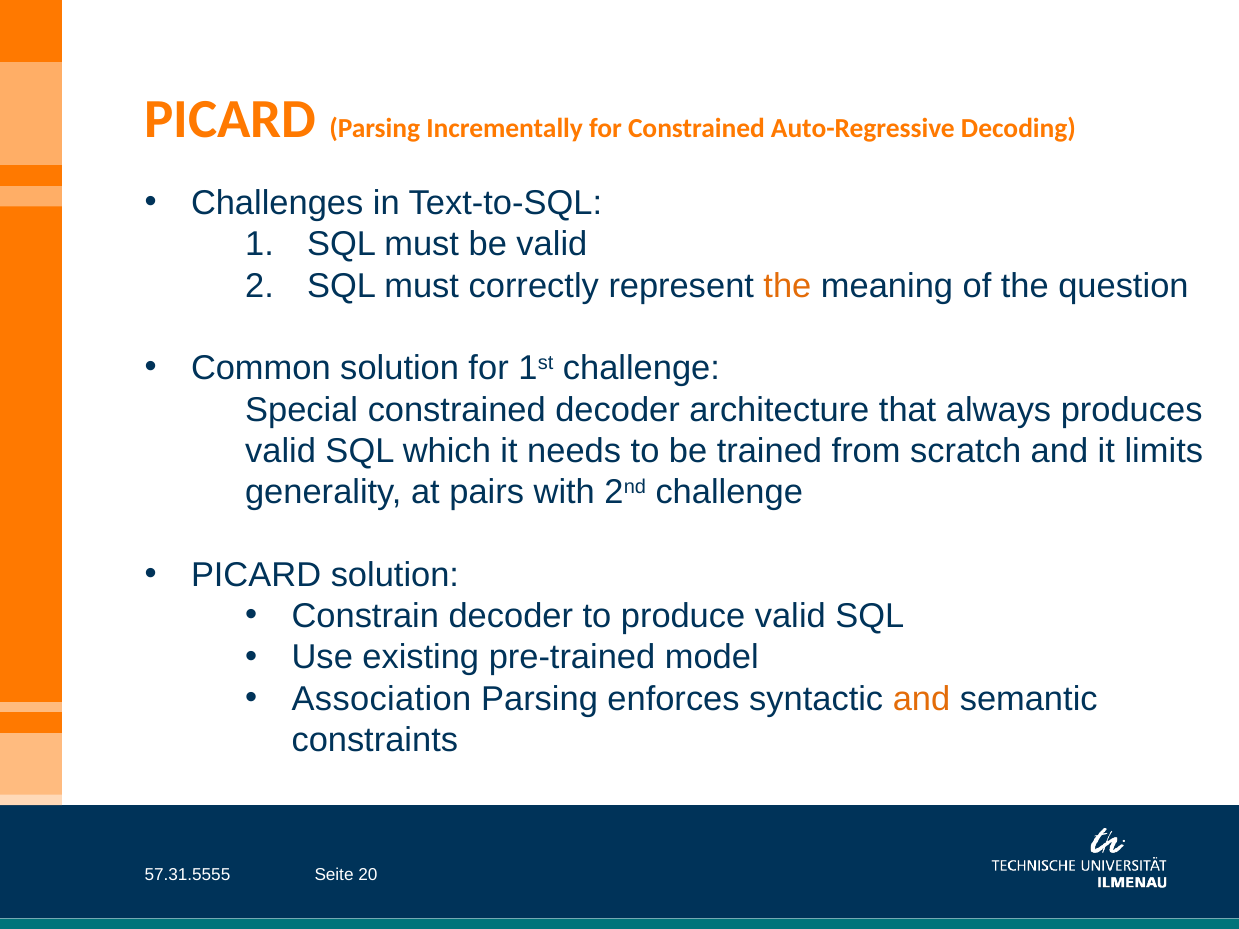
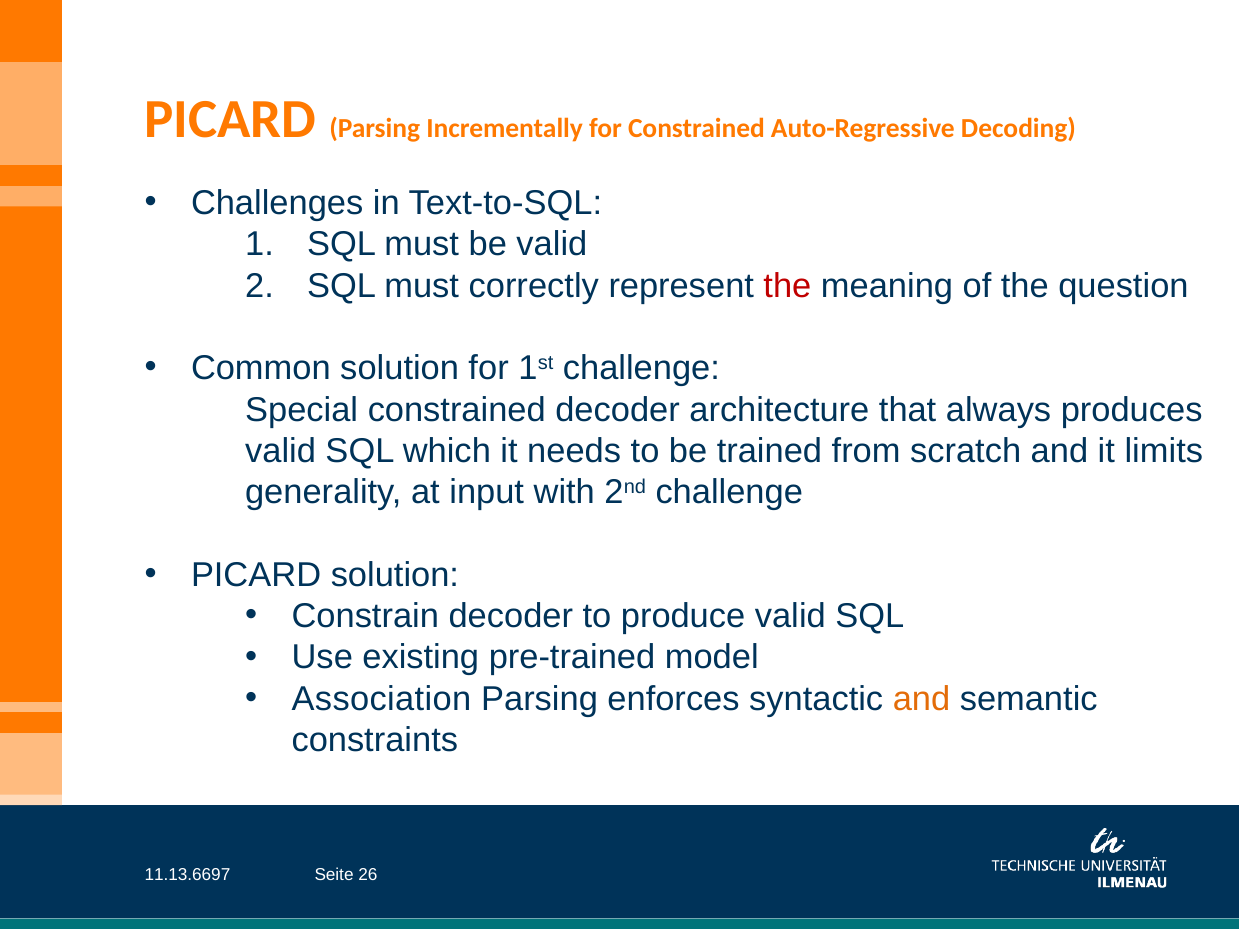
the at (787, 286) colour: orange -> red
pairs: pairs -> input
57.31.5555: 57.31.5555 -> 11.13.6697
20: 20 -> 26
